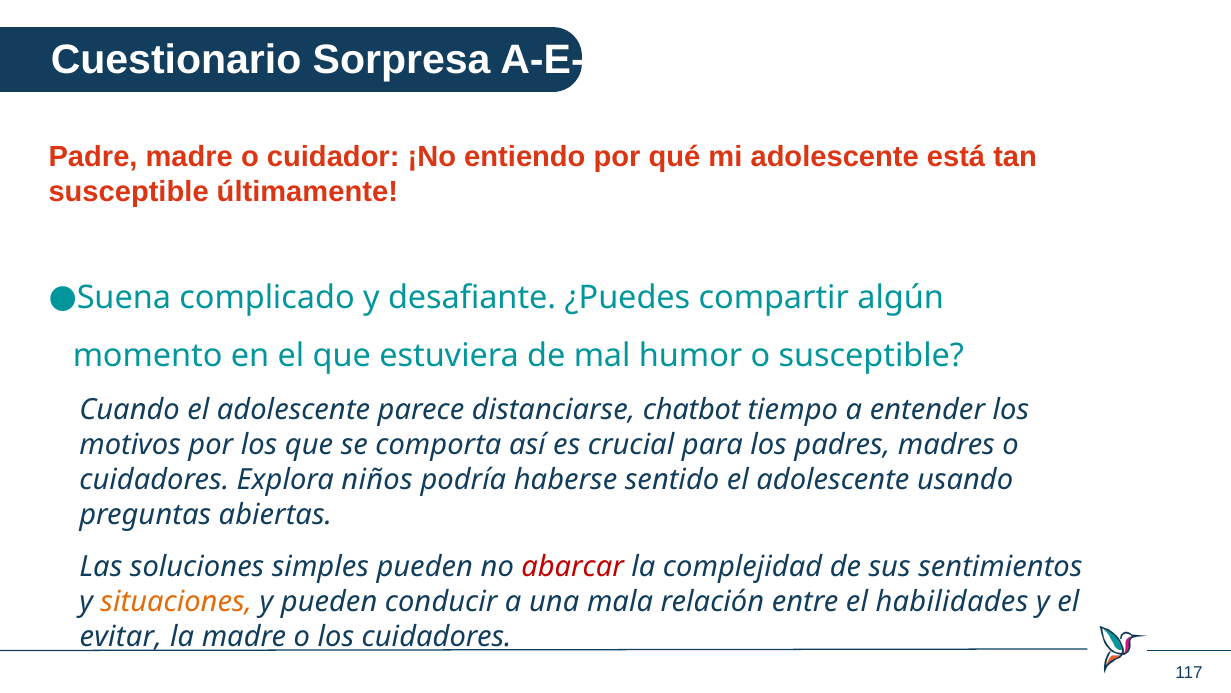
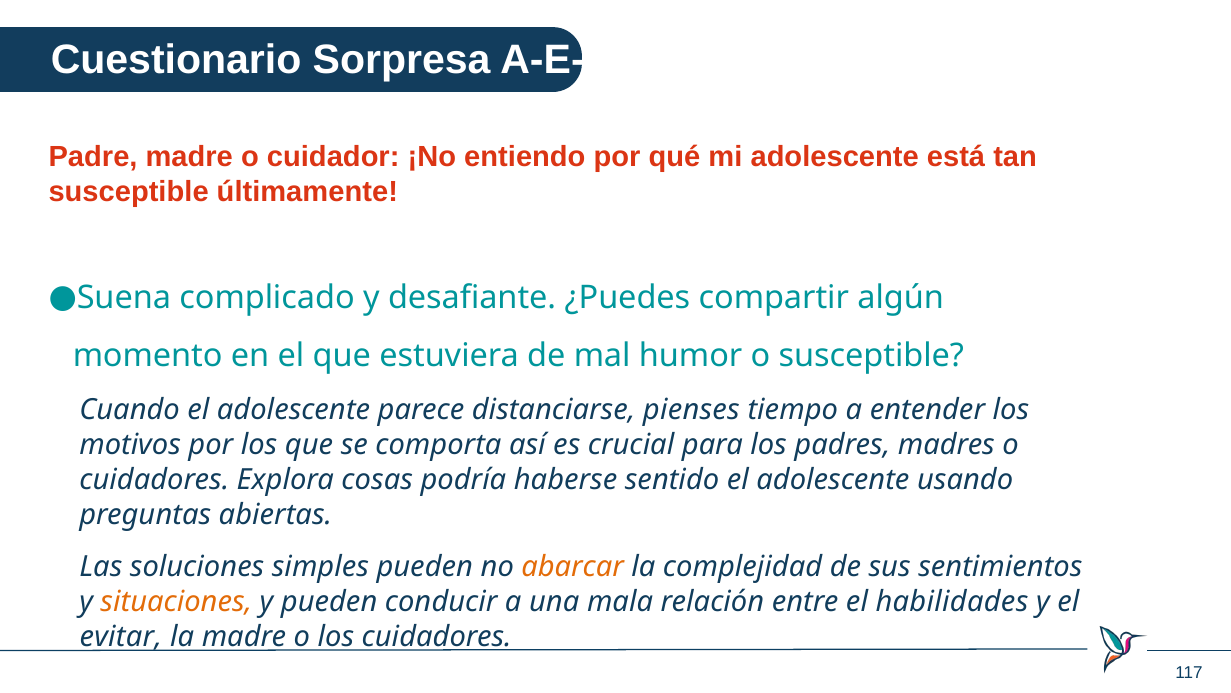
chatbot: chatbot -> pienses
niños: niños -> cosas
abarcar colour: red -> orange
